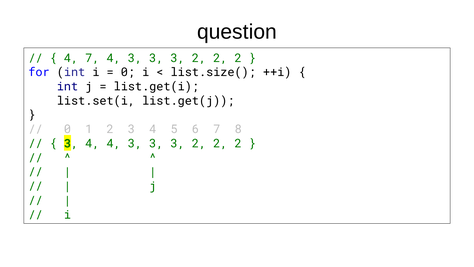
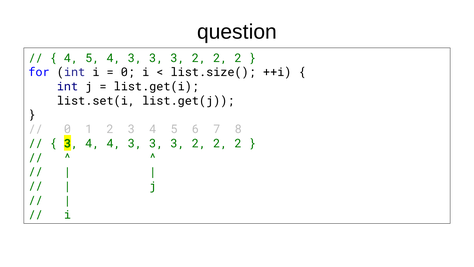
7 at (92, 58): 7 -> 5
